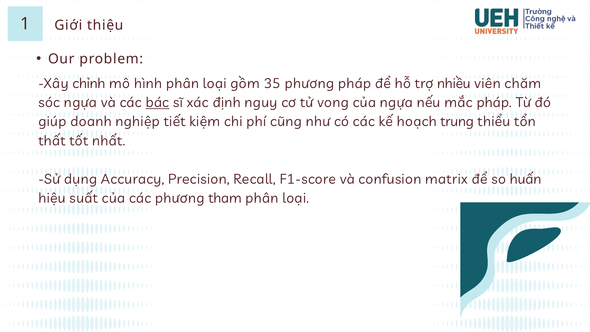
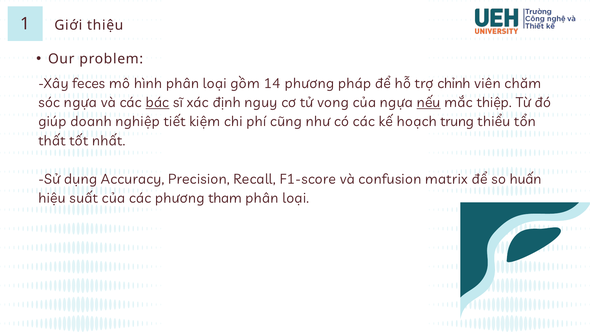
chỉnh: chỉnh -> feces
35: 35 -> 14
nhiều: nhiều -> chỉnh
nếu underline: none -> present
mắc pháp: pháp -> thiệp
